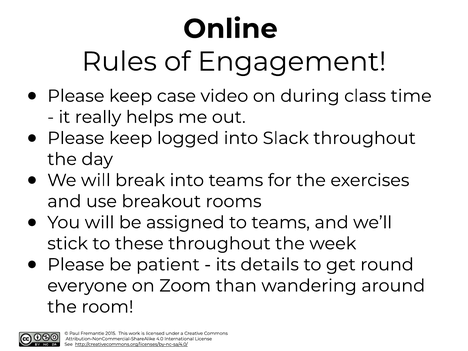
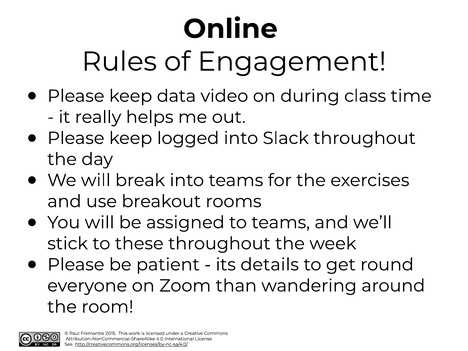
case: case -> data
